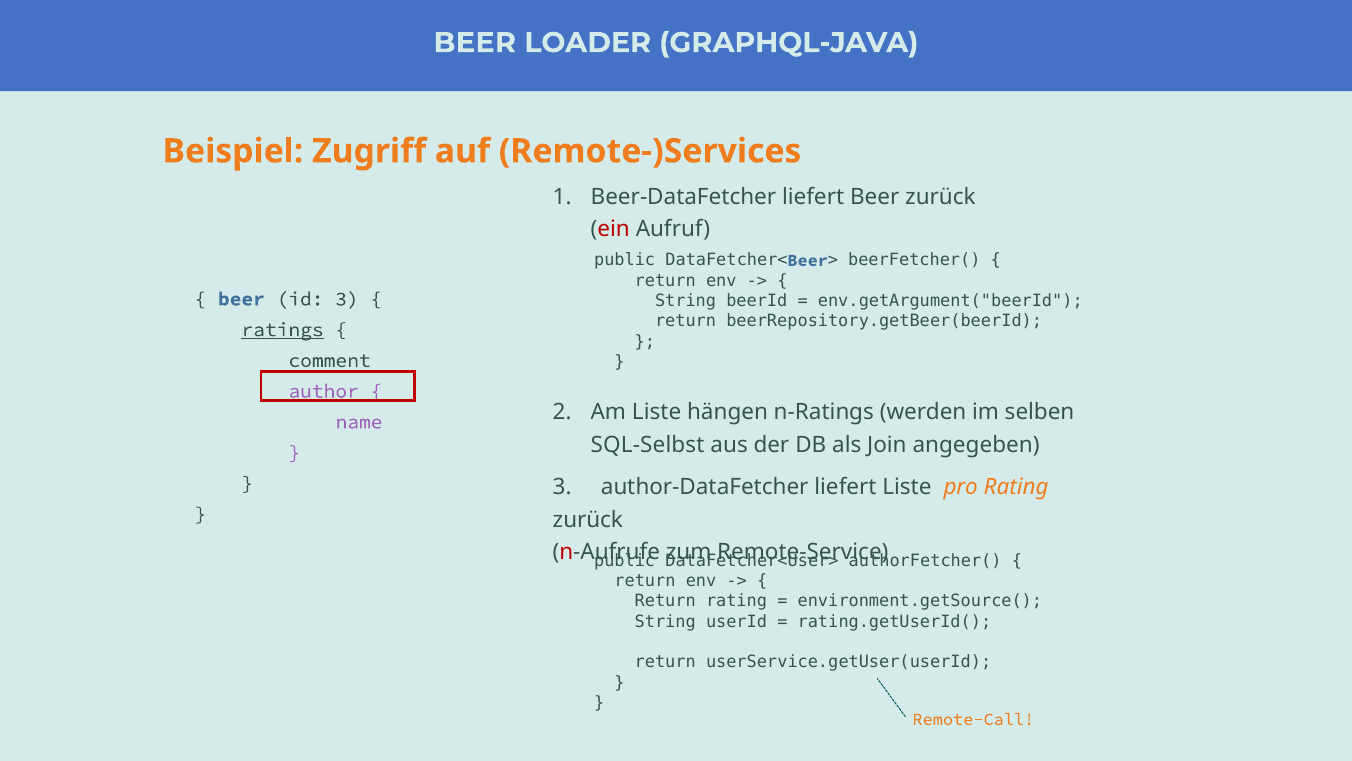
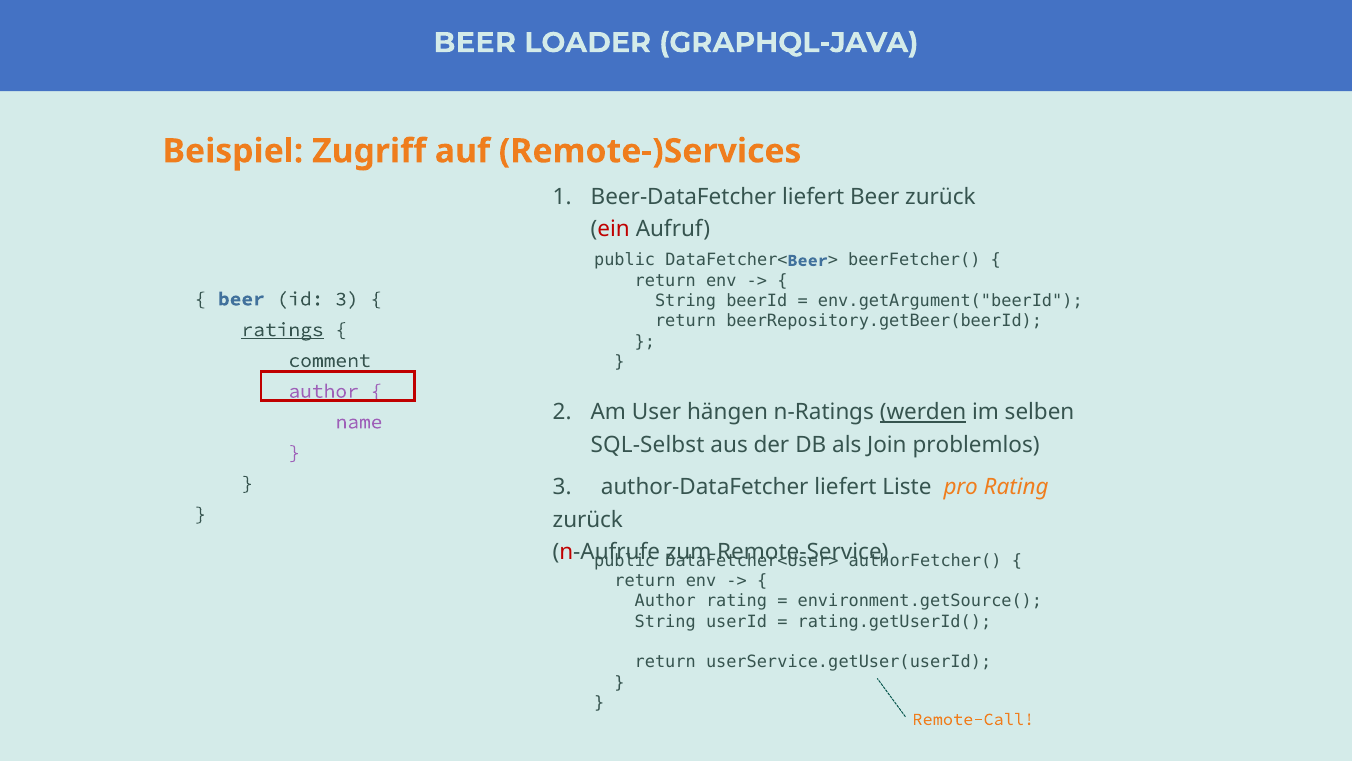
Am Liste: Liste -> User
werden underline: none -> present
angegeben: angegeben -> problemlos
Return at (665, 601): Return -> Author
